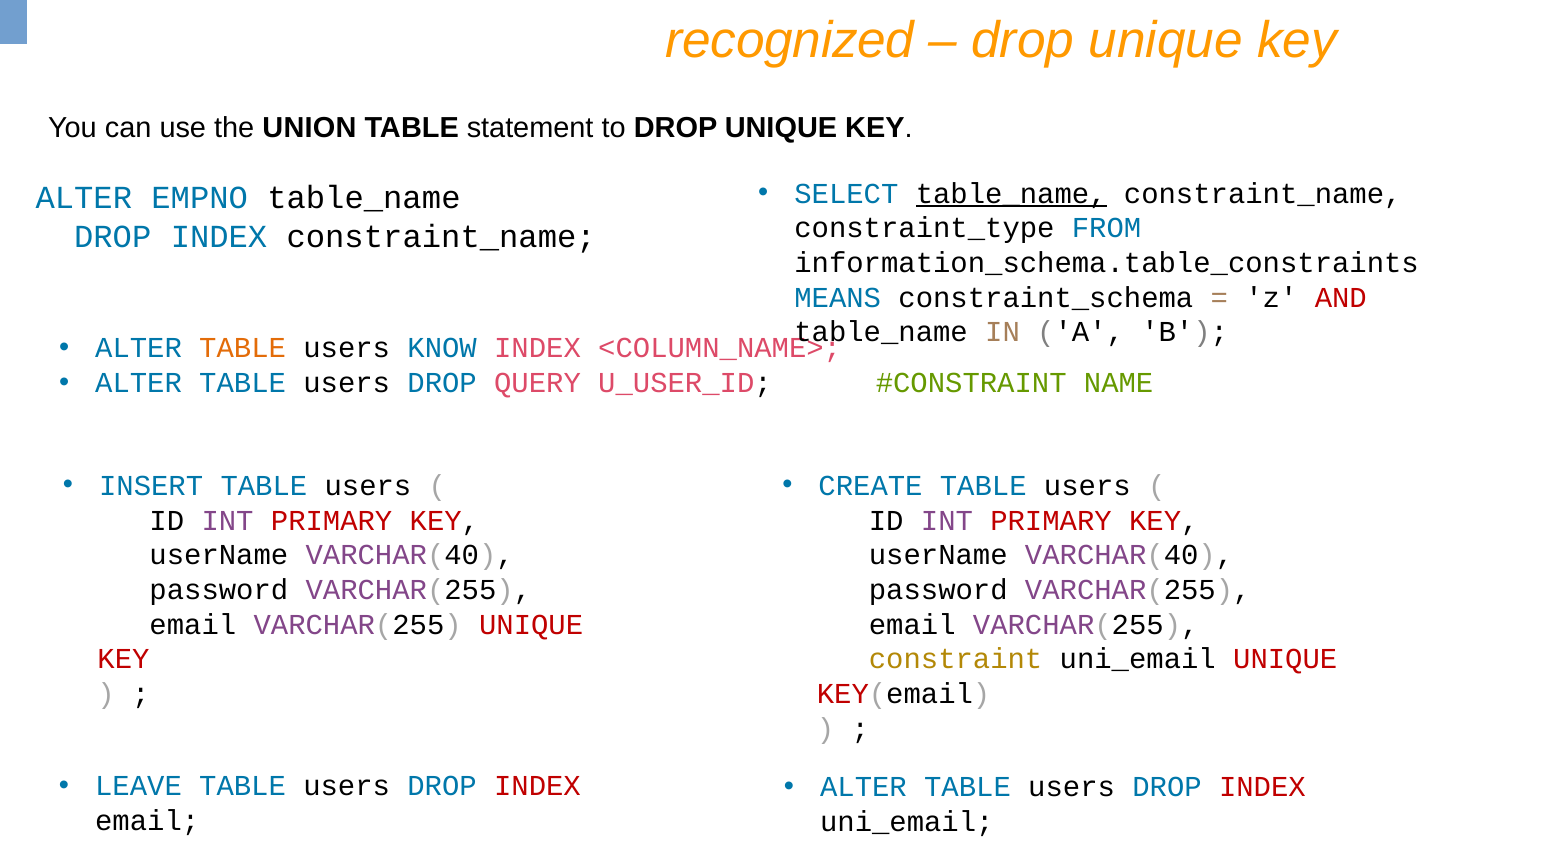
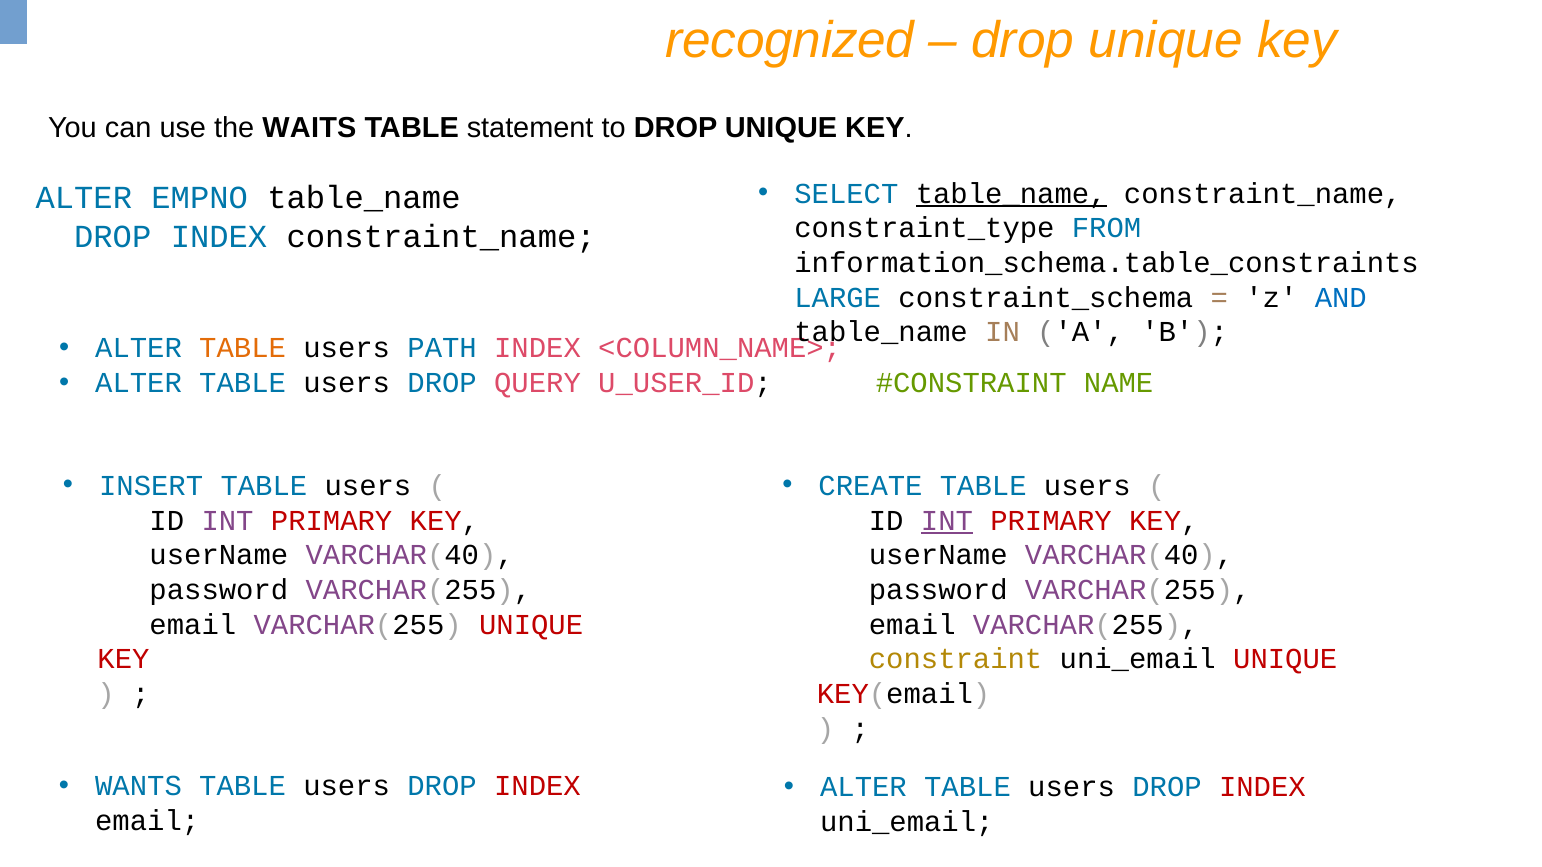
UNION: UNION -> WAITS
MEANS: MEANS -> LARGE
AND colour: red -> blue
KNOW: KNOW -> PATH
INT at (947, 521) underline: none -> present
LEAVE: LEAVE -> WANTS
